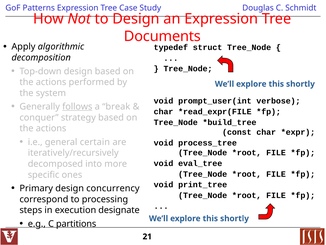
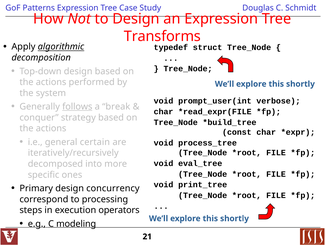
Documents: Documents -> Transforms
algorithmic underline: none -> present
designate: designate -> operators
partitions: partitions -> modeling
